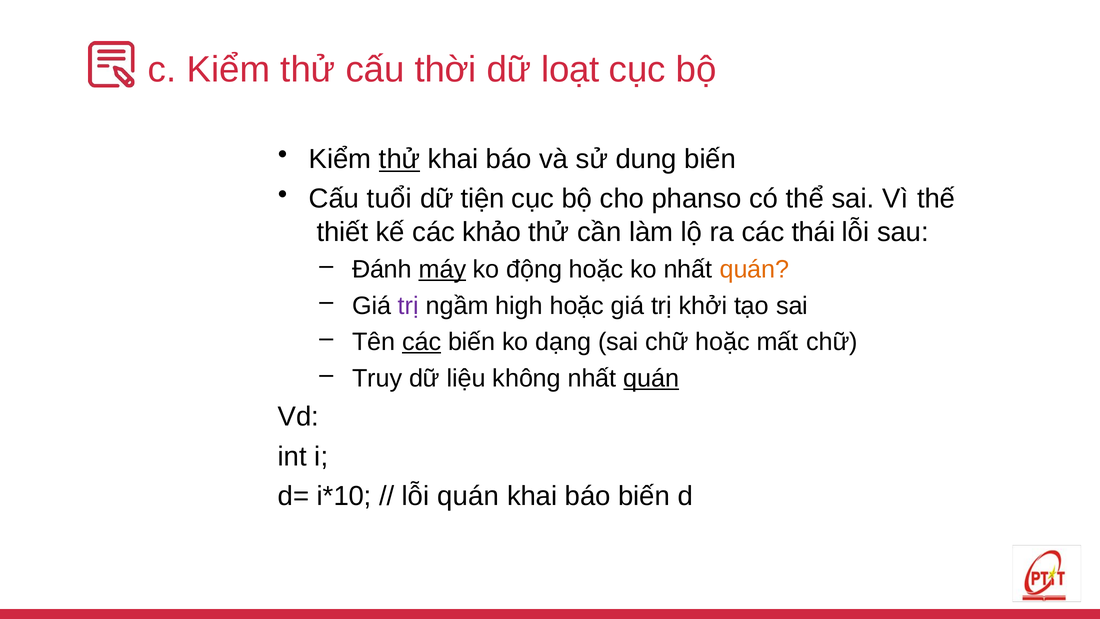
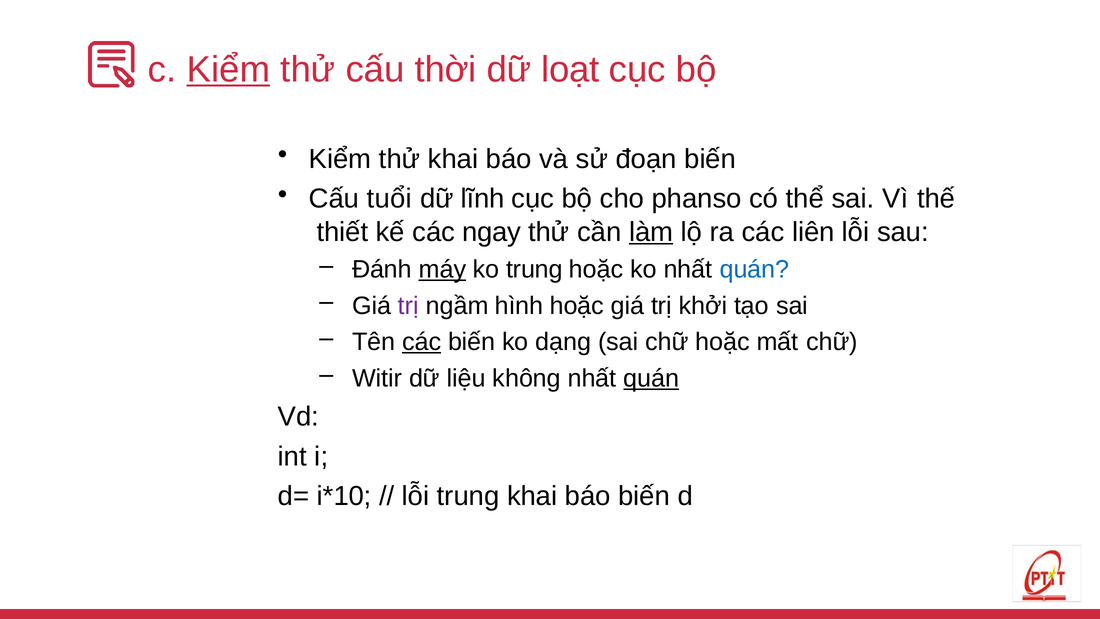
Kiểm at (228, 70) underline: none -> present
thử at (400, 159) underline: present -> none
dung: dung -> đoạn
tiện: tiện -> lĩnh
khảo: khảo -> ngay
làm underline: none -> present
thái: thái -> liên
ko động: động -> trung
quán at (754, 269) colour: orange -> blue
high: high -> hình
Truy: Truy -> Witir
quán at (468, 496): quán -> trung
